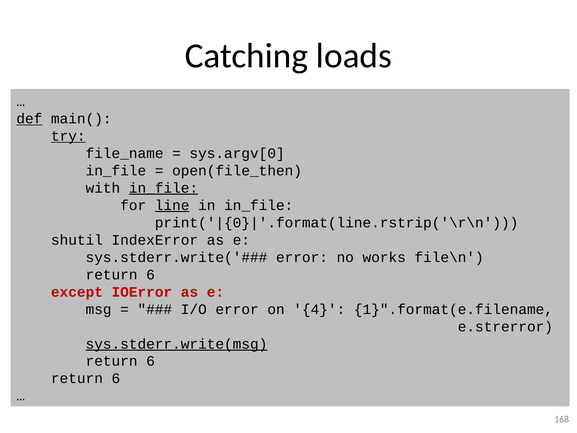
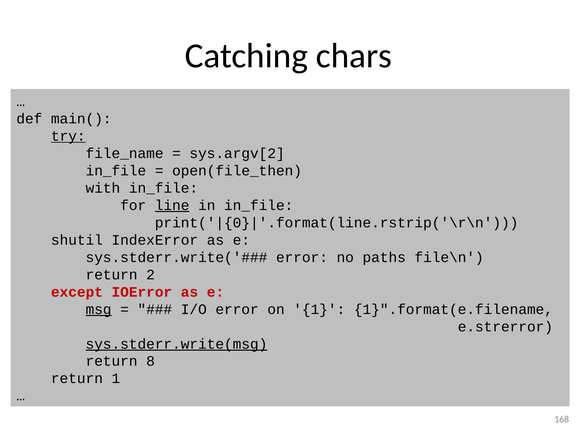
loads: loads -> chars
def underline: present -> none
sys.argv[0: sys.argv[0 -> sys.argv[2
in_file at (163, 188) underline: present -> none
works: works -> paths
6 at (151, 274): 6 -> 2
msg underline: none -> present
on 4: 4 -> 1
6 at (151, 361): 6 -> 8
6 at (116, 378): 6 -> 1
